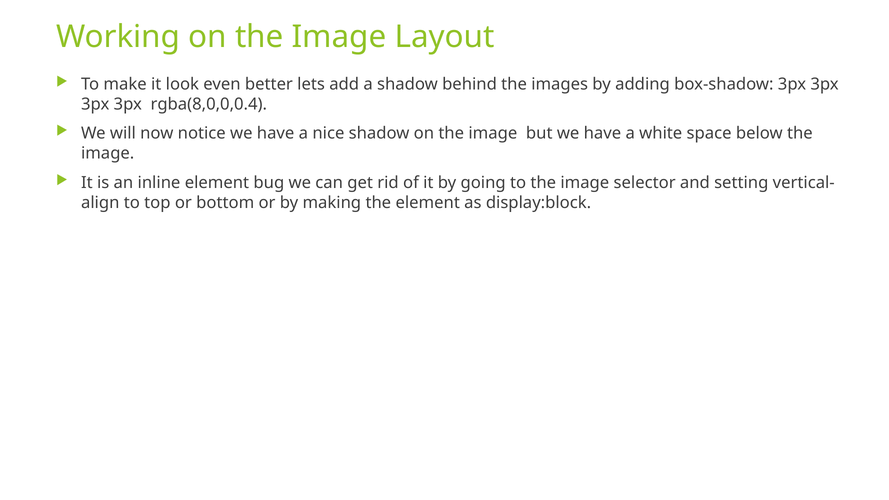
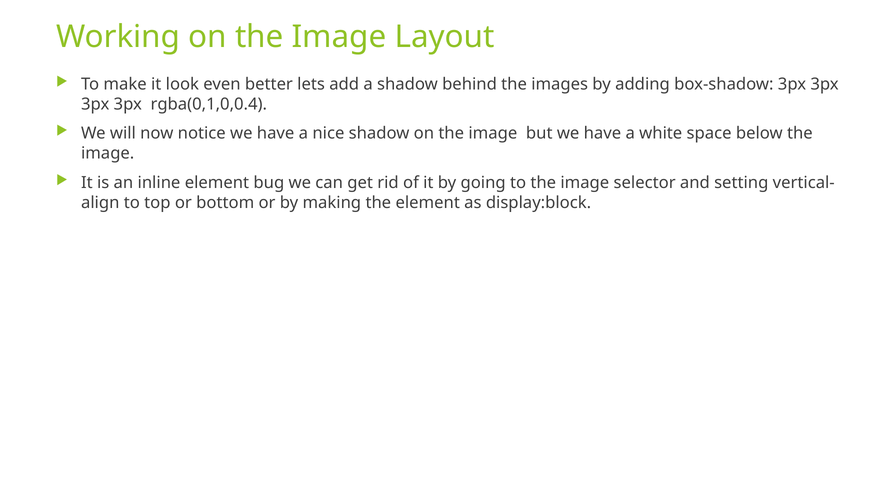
rgba(8,0,0,0.4: rgba(8,0,0,0.4 -> rgba(0,1,0,0.4
